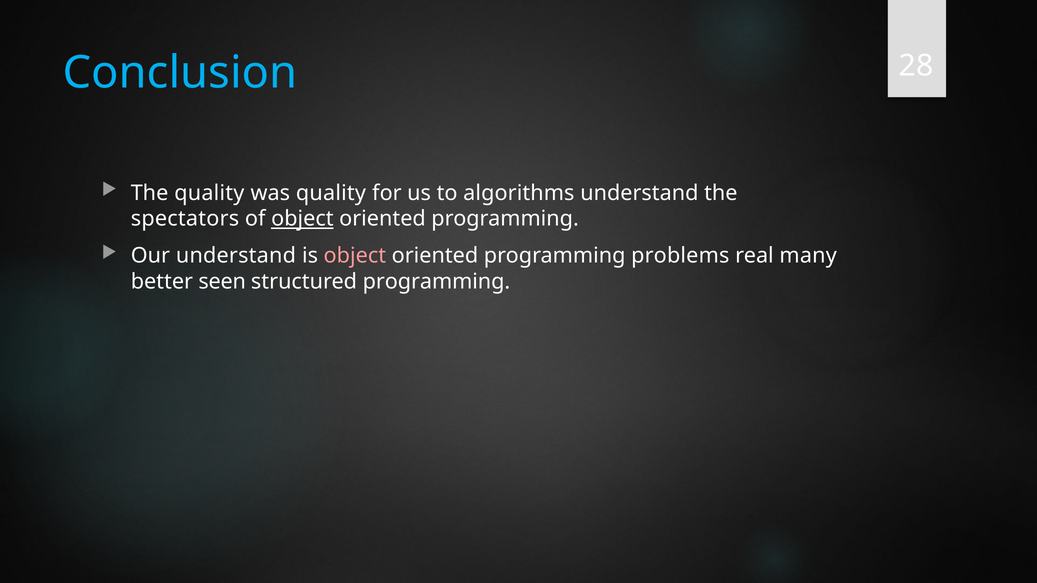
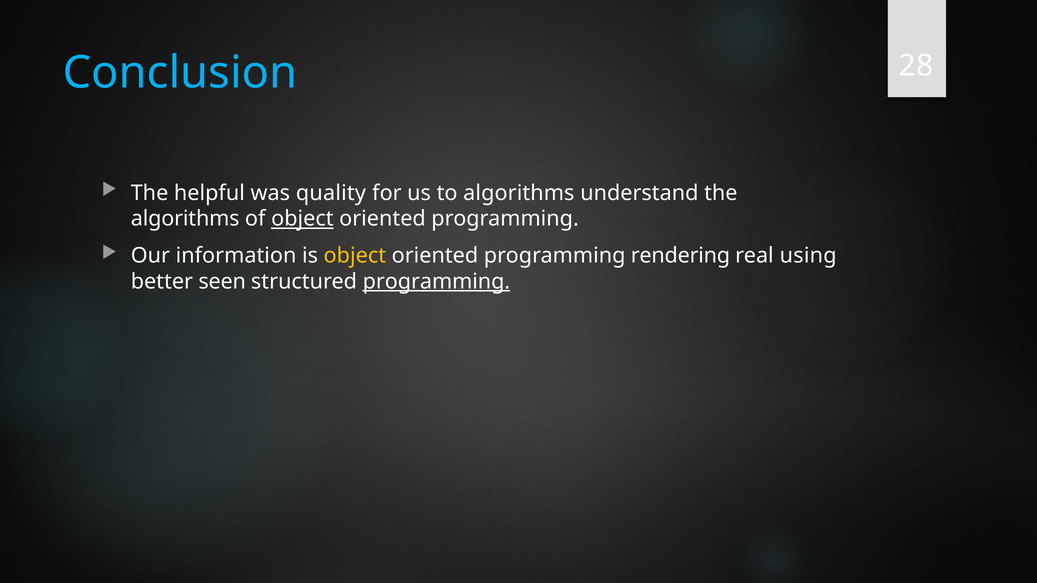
The quality: quality -> helpful
spectators at (185, 219): spectators -> algorithms
Our understand: understand -> information
object at (355, 256) colour: pink -> yellow
problems: problems -> rendering
many: many -> using
programming at (436, 282) underline: none -> present
